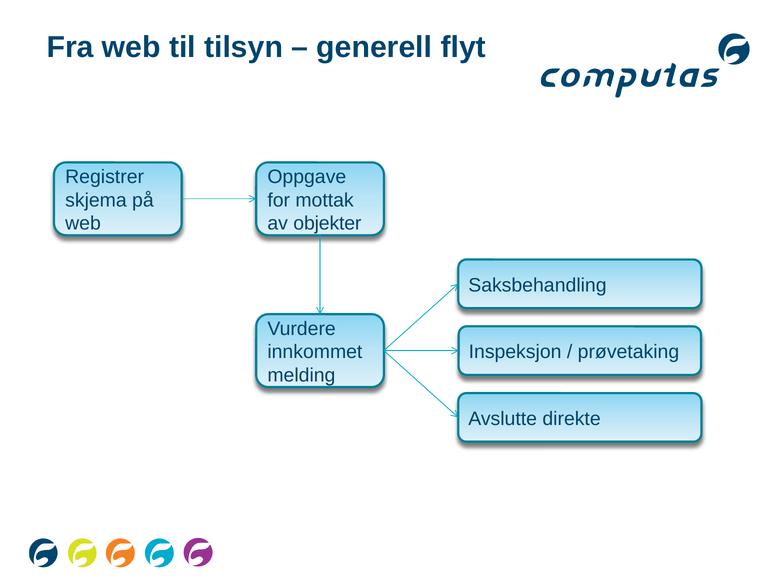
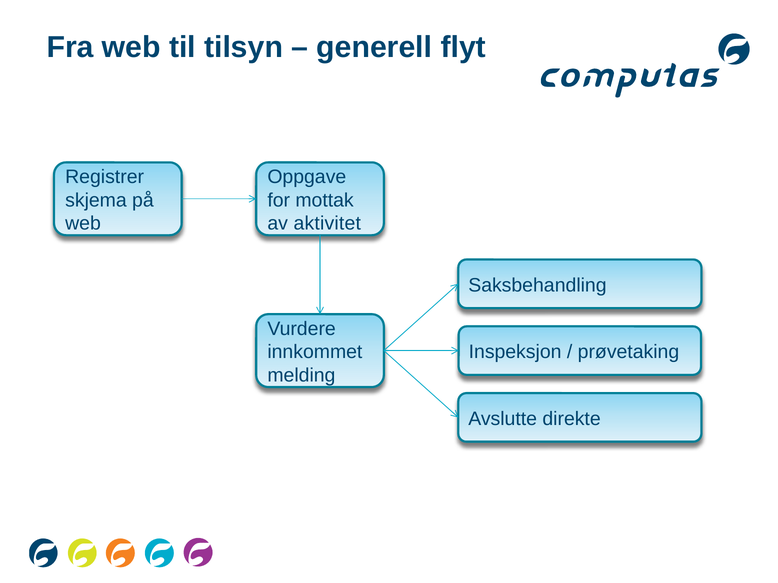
objekter: objekter -> aktivitet
